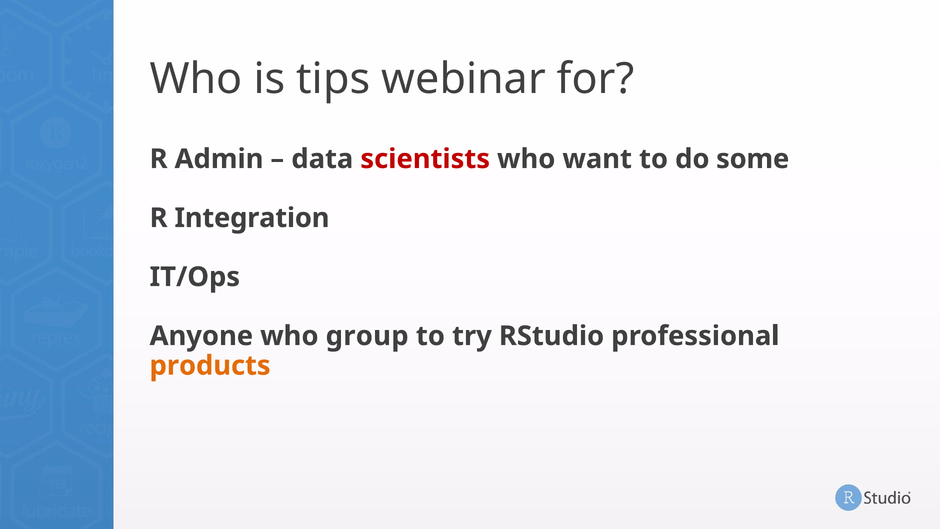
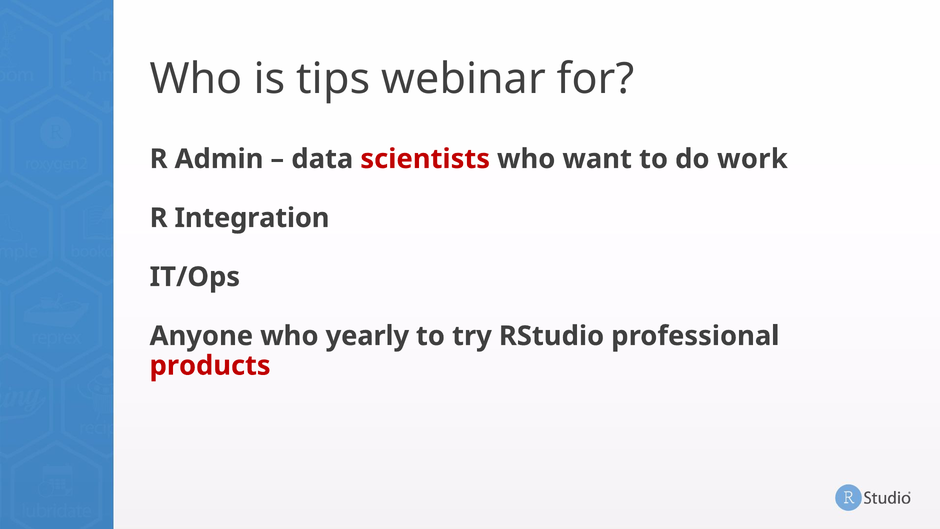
some: some -> work
group: group -> yearly
products colour: orange -> red
